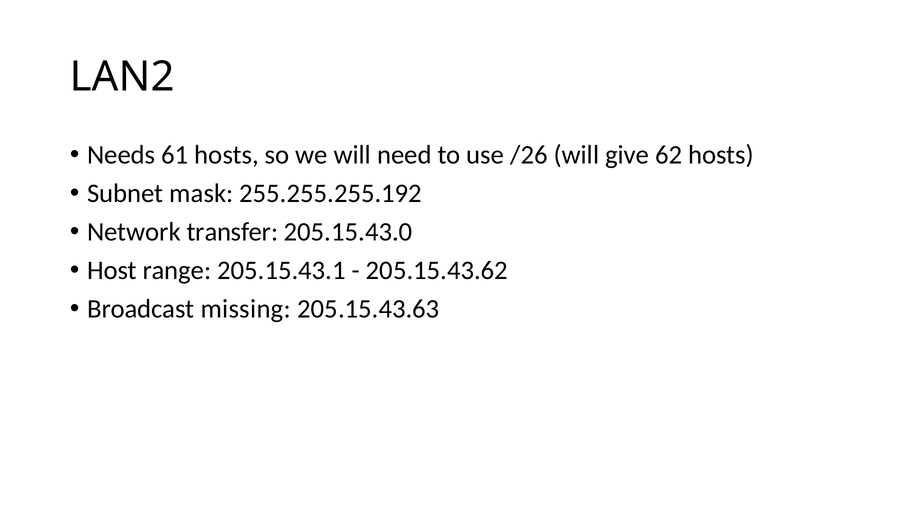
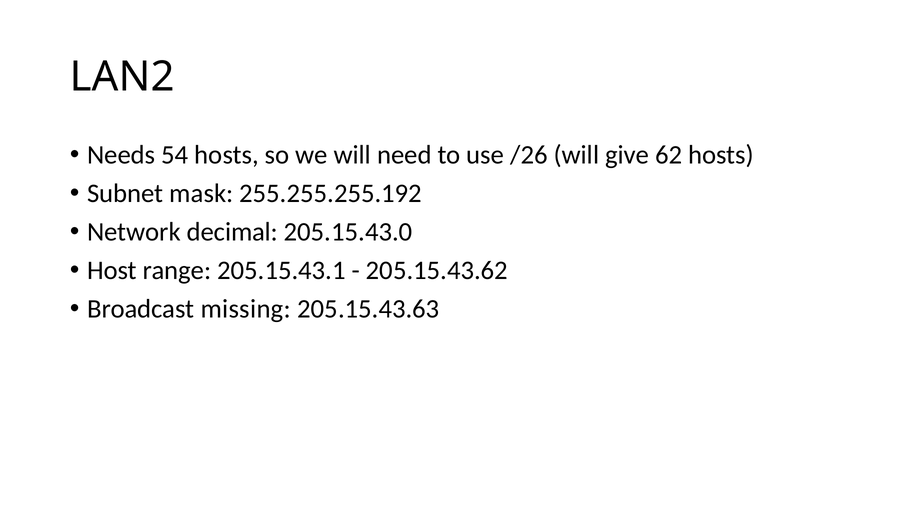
61: 61 -> 54
transfer: transfer -> decimal
